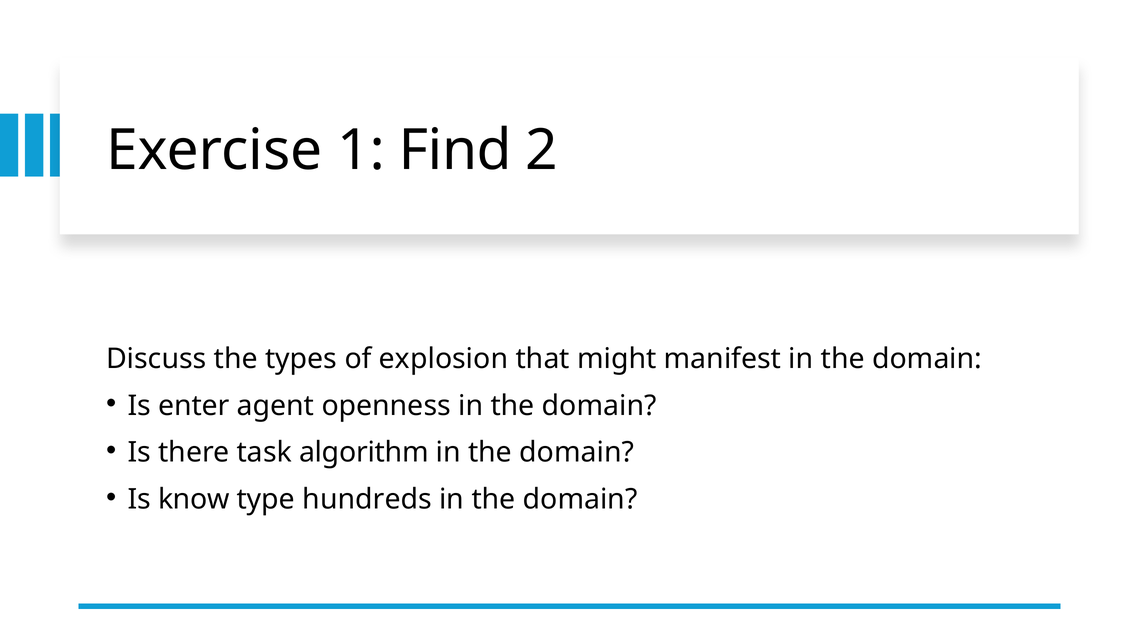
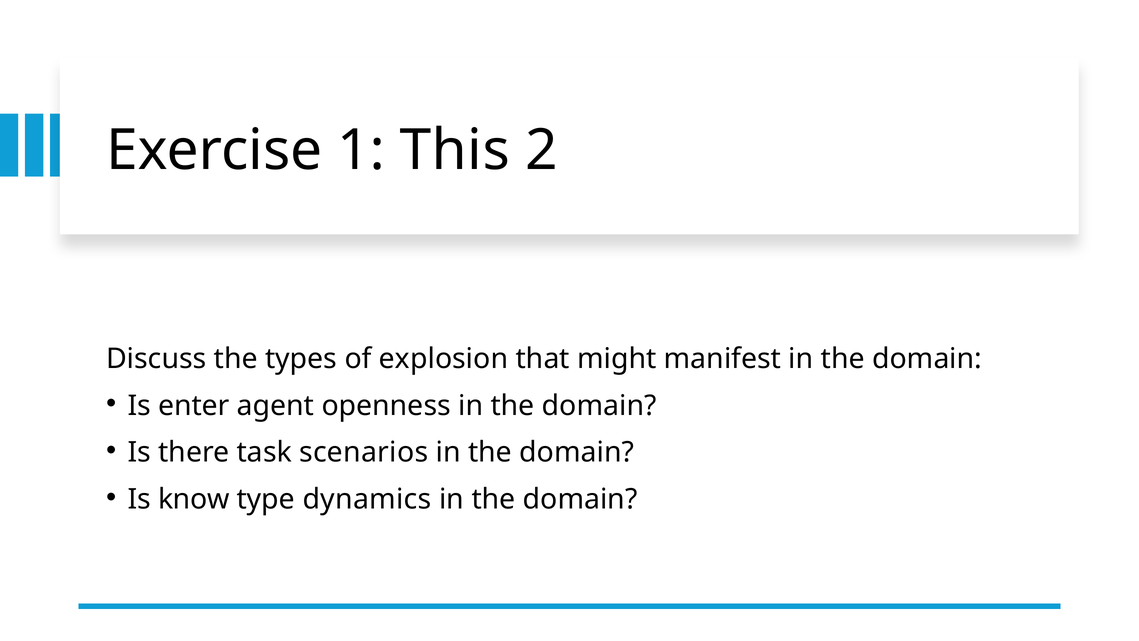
Find: Find -> This
algorithm: algorithm -> scenarios
hundreds: hundreds -> dynamics
